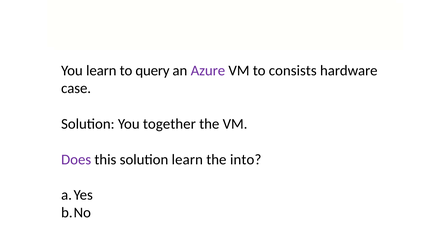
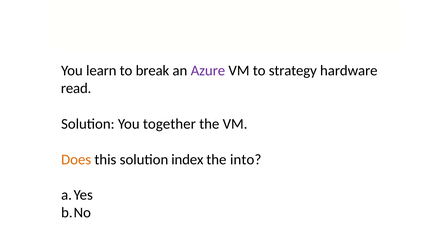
query: query -> break
consists: consists -> strategy
case: case -> read
Does colour: purple -> orange
solution learn: learn -> index
